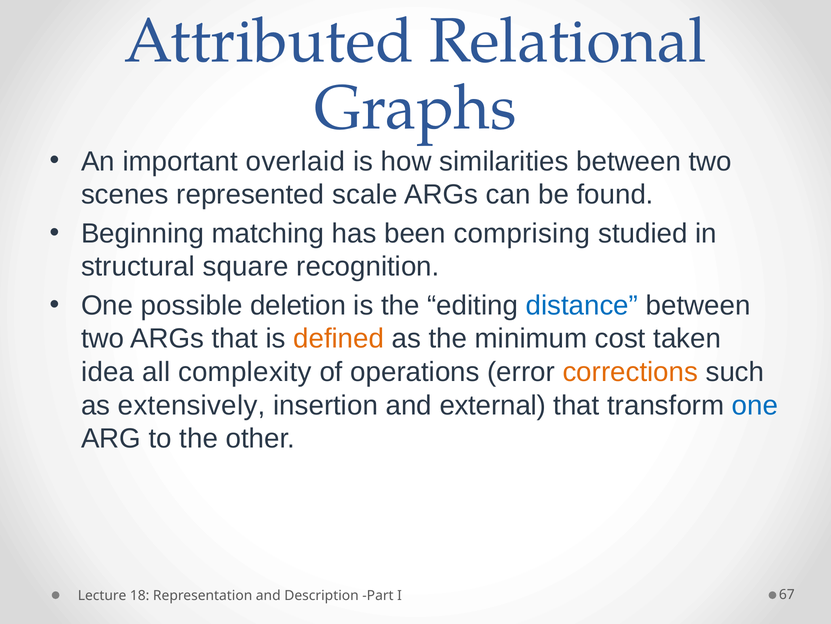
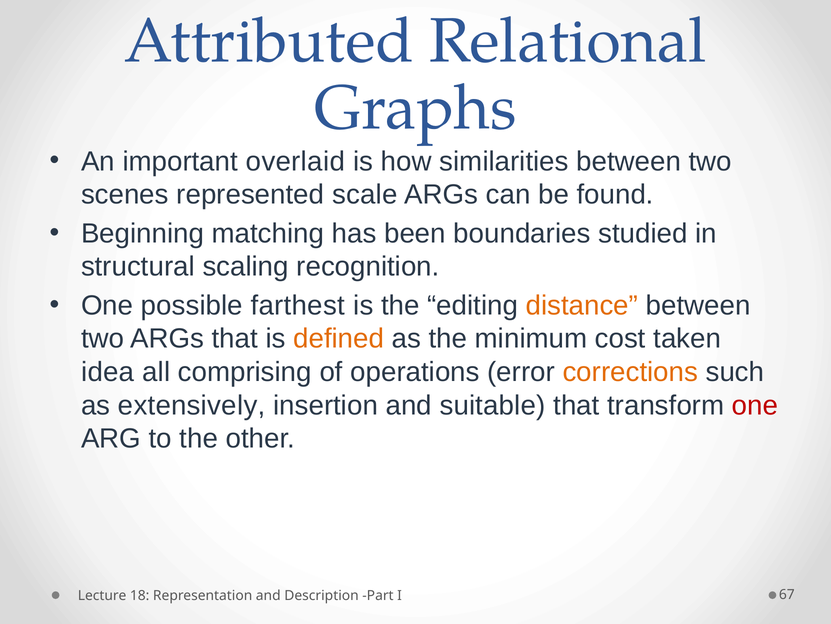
comprising: comprising -> boundaries
square: square -> scaling
deletion: deletion -> farthest
distance colour: blue -> orange
complexity: complexity -> comprising
external: external -> suitable
one at (755, 405) colour: blue -> red
